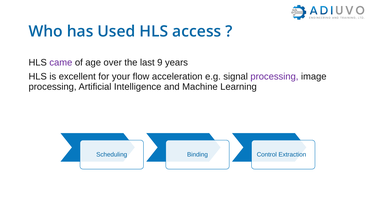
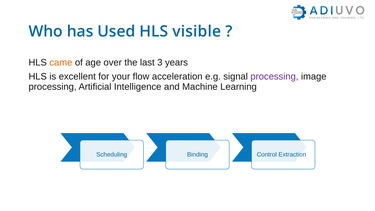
access: access -> visible
came colour: purple -> orange
9: 9 -> 3
